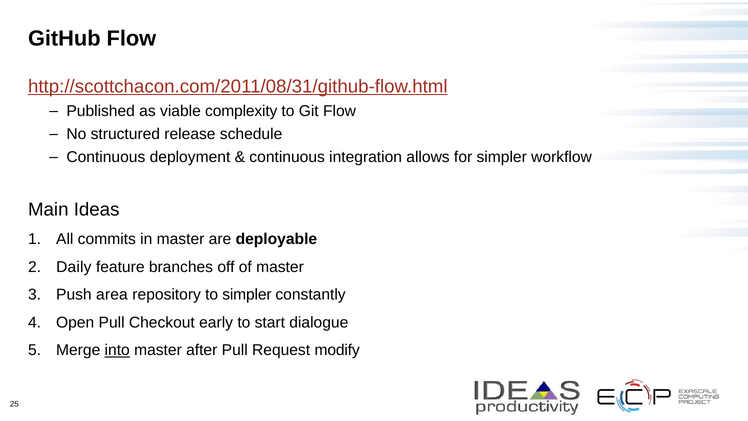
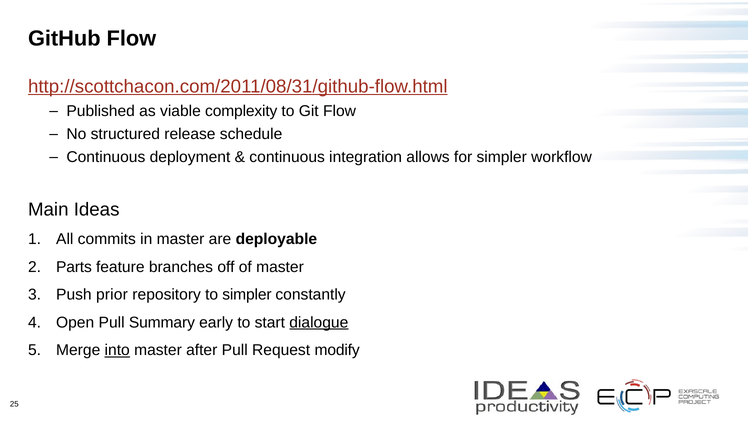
Daily: Daily -> Parts
area: area -> prior
Checkout: Checkout -> Summary
dialogue underline: none -> present
